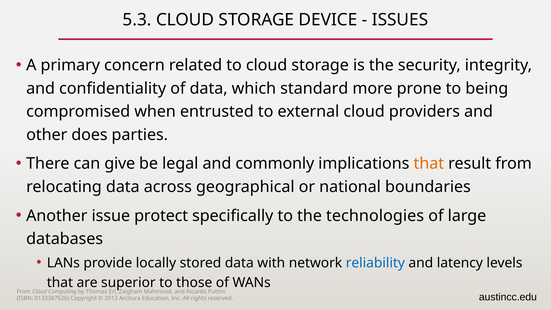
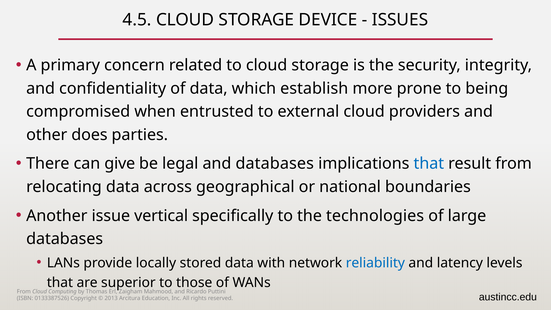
5.3: 5.3 -> 4.5
standard: standard -> establish
and commonly: commonly -> databases
that at (429, 164) colour: orange -> blue
protect: protect -> vertical
